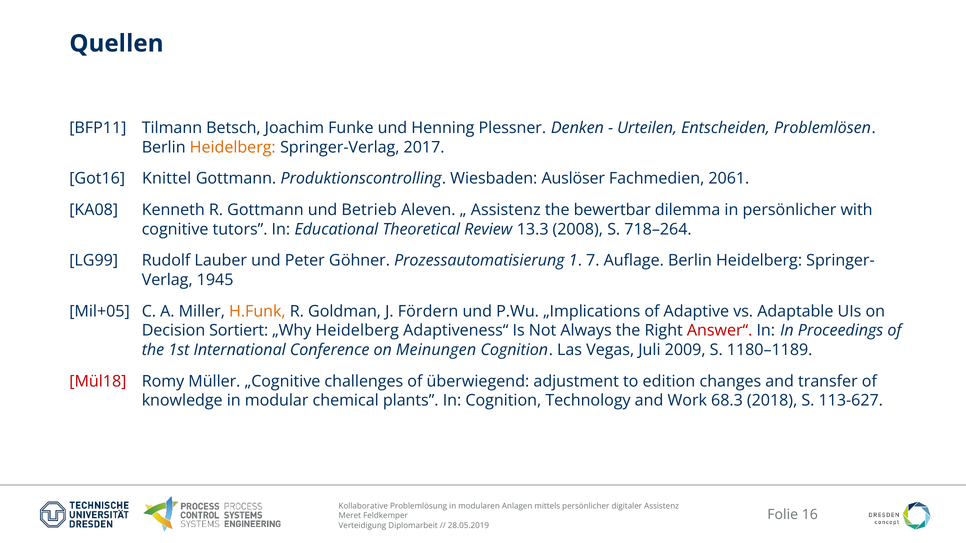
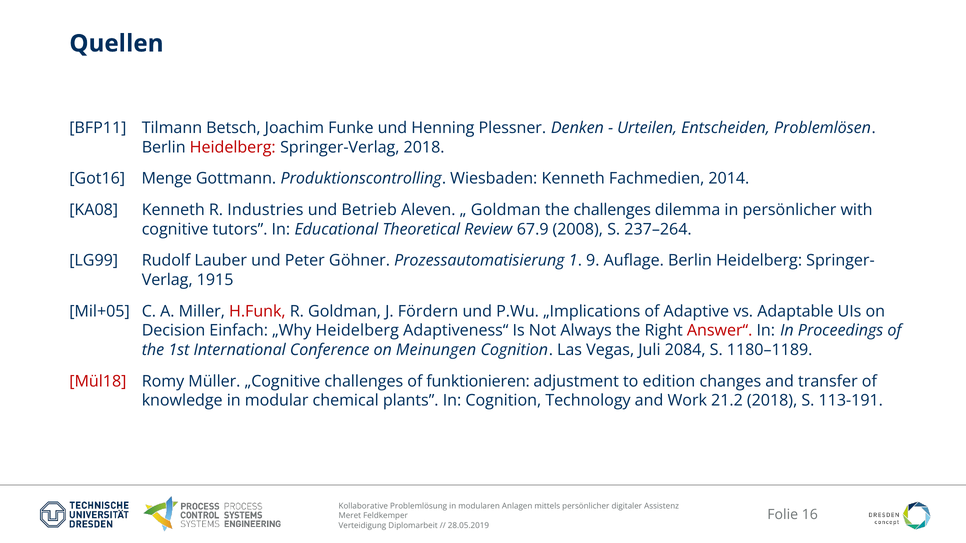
Heidelberg at (233, 147) colour: orange -> red
2017 at (424, 147): 2017 -> 2018
Knittel: Knittel -> Menge
Wiesbaden Auslöser: Auslöser -> Kenneth
2061: 2061 -> 2014
R Gottmann: Gottmann -> Industries
Assistenz at (506, 210): Assistenz -> Goldman
the bewertbar: bewertbar -> challenges
13.3: 13.3 -> 67.9
718–264: 718–264 -> 237–264
7: 7 -> 9
1945: 1945 -> 1915
H.Funk colour: orange -> red
Sortiert: Sortiert -> Einfach
2009: 2009 -> 2084
überwiegend: überwiegend -> funktionieren
68.3: 68.3 -> 21.2
113-627: 113-627 -> 113-191
